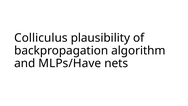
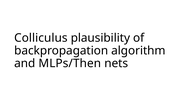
MLPs/Have: MLPs/Have -> MLPs/Then
